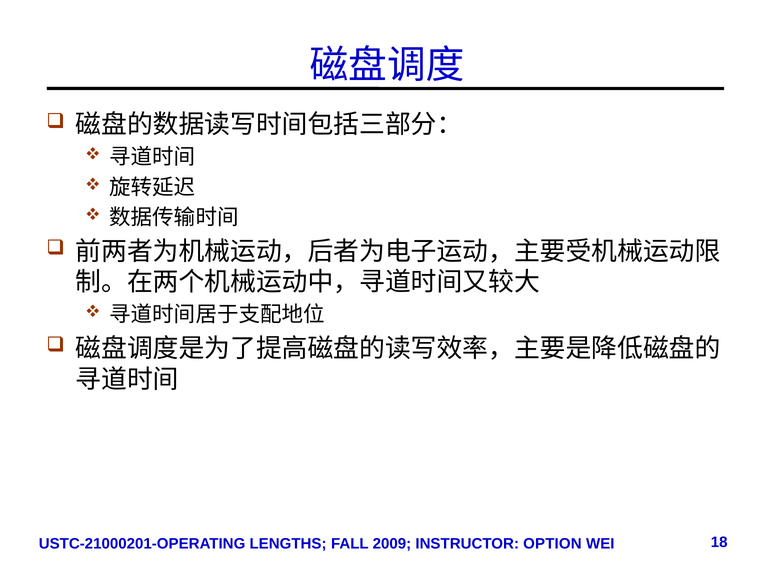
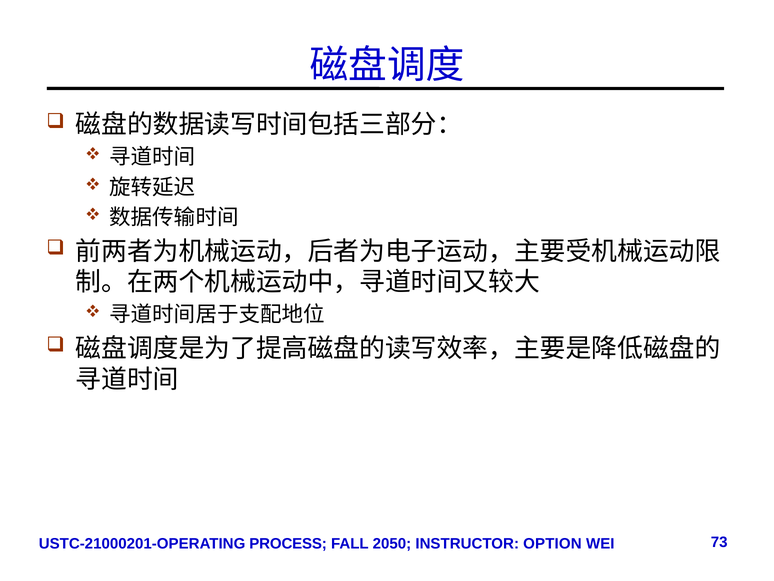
LENGTHS: LENGTHS -> PROCESS
2009: 2009 -> 2050
18: 18 -> 73
